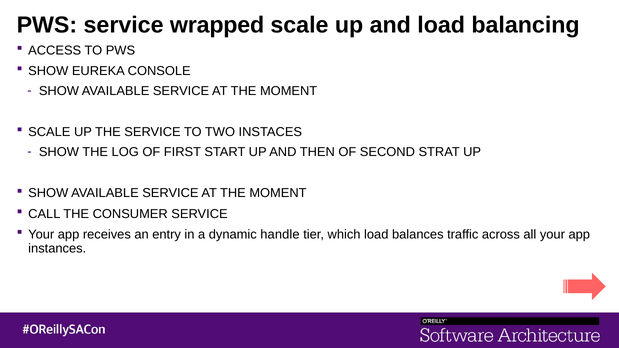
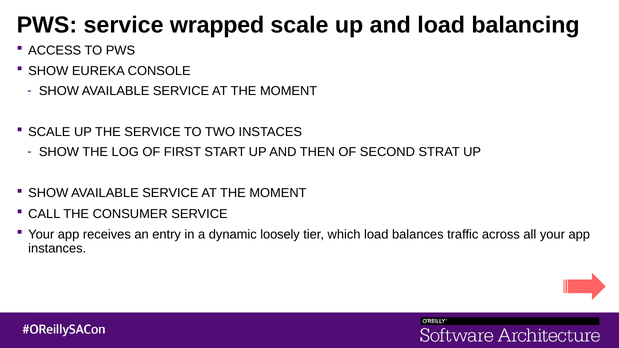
handle: handle -> loosely
